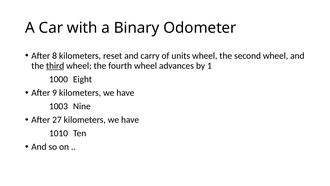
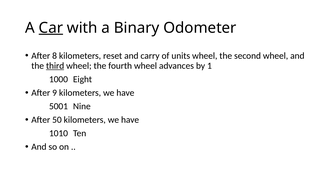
Car underline: none -> present
1003: 1003 -> 5001
27: 27 -> 50
